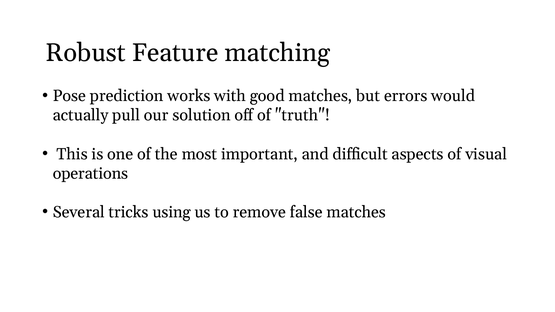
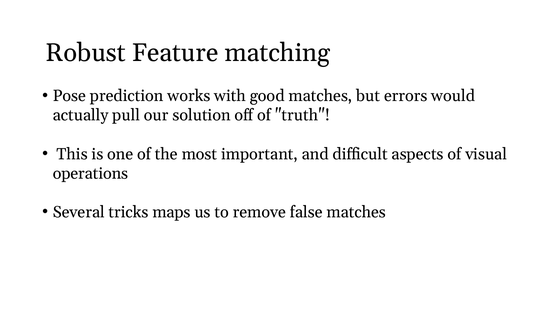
using: using -> maps
